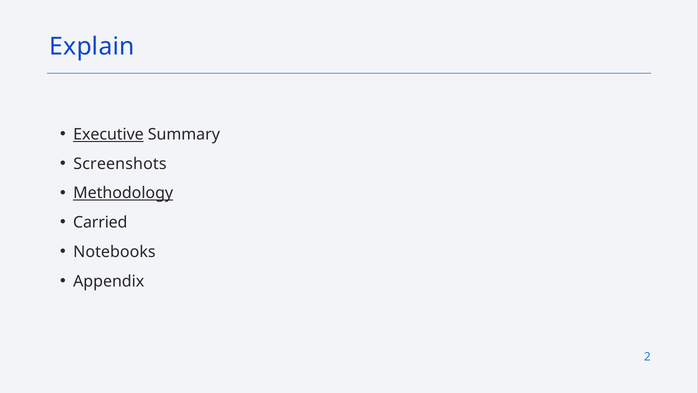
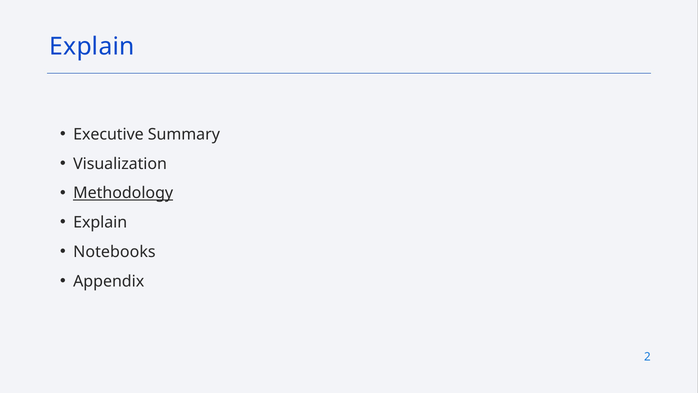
Executive underline: present -> none
Screenshots: Screenshots -> Visualization
Carried at (100, 222): Carried -> Explain
